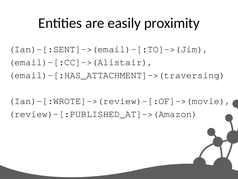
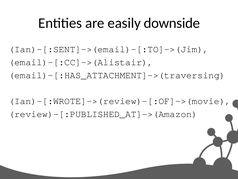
proximity: proximity -> downside
